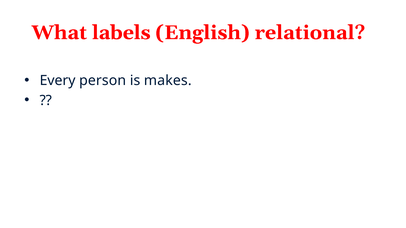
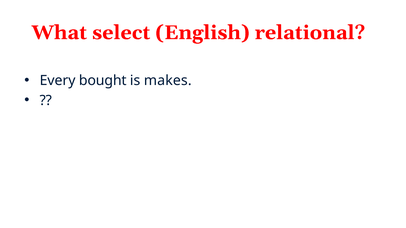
labels: labels -> select
person: person -> bought
